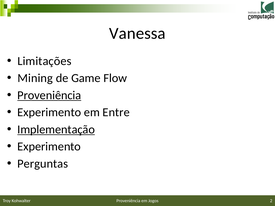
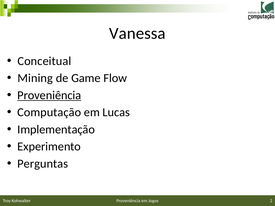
Limitações: Limitações -> Conceitual
Experimento at (49, 112): Experimento -> Computação
Entre: Entre -> Lucas
Implementação underline: present -> none
